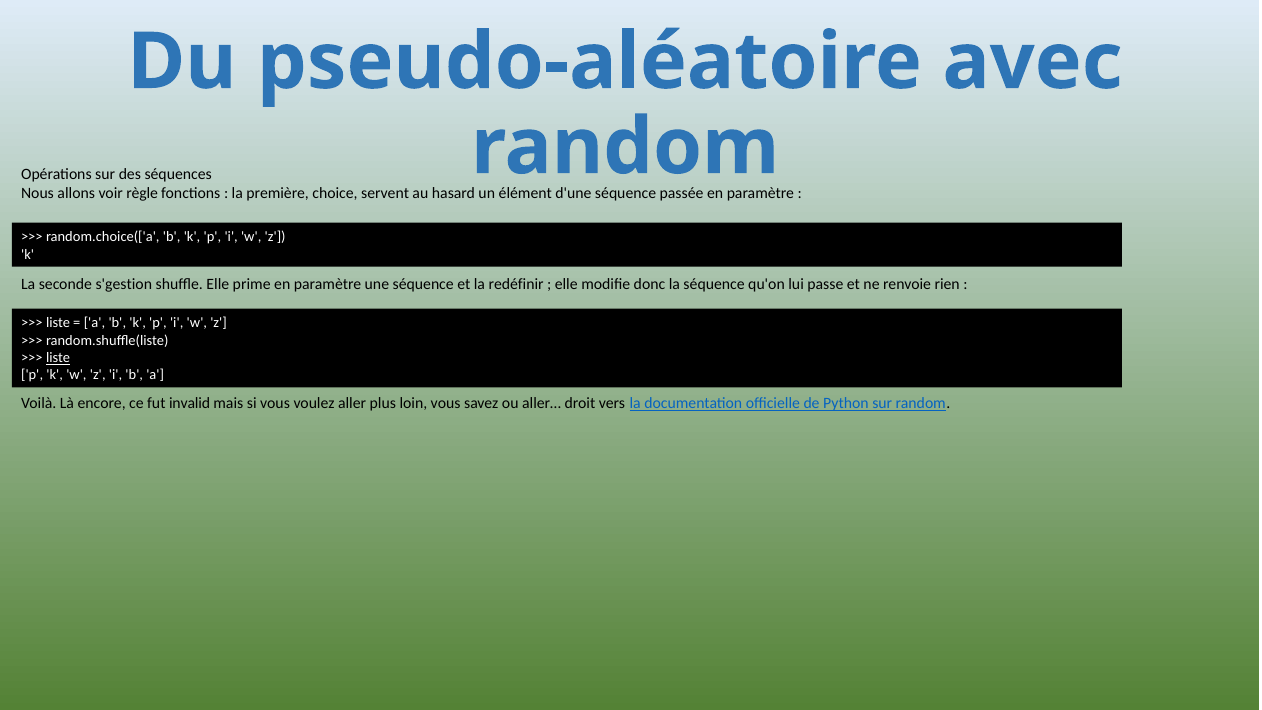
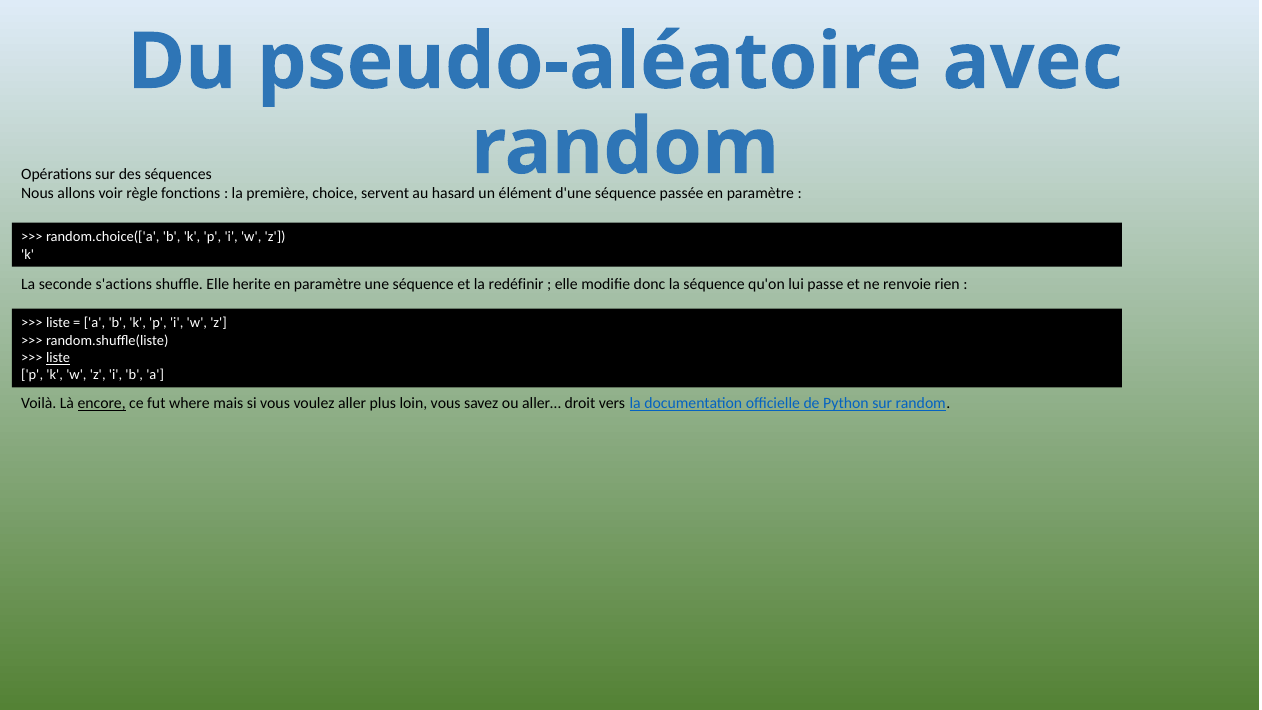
s'gestion: s'gestion -> s'actions
prime: prime -> herite
encore underline: none -> present
invalid: invalid -> where
